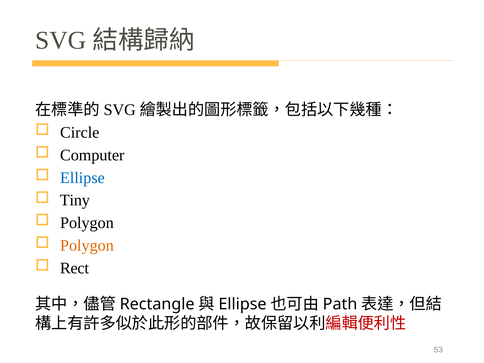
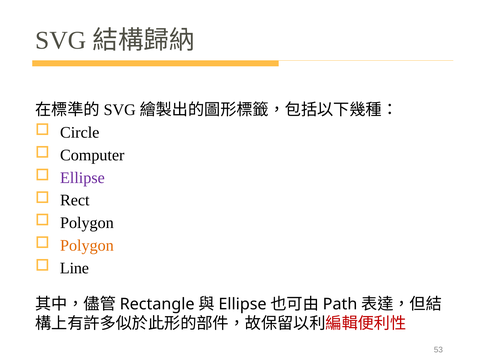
Ellipse at (82, 178) colour: blue -> purple
Tiny: Tiny -> Rect
Rect: Rect -> Line
